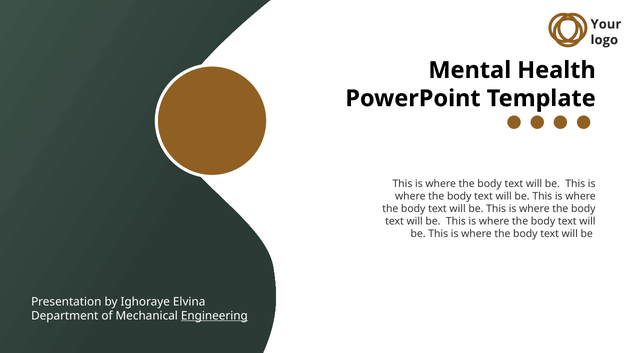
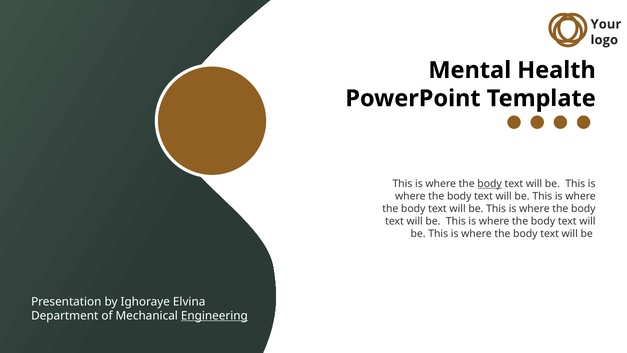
body at (490, 183) underline: none -> present
